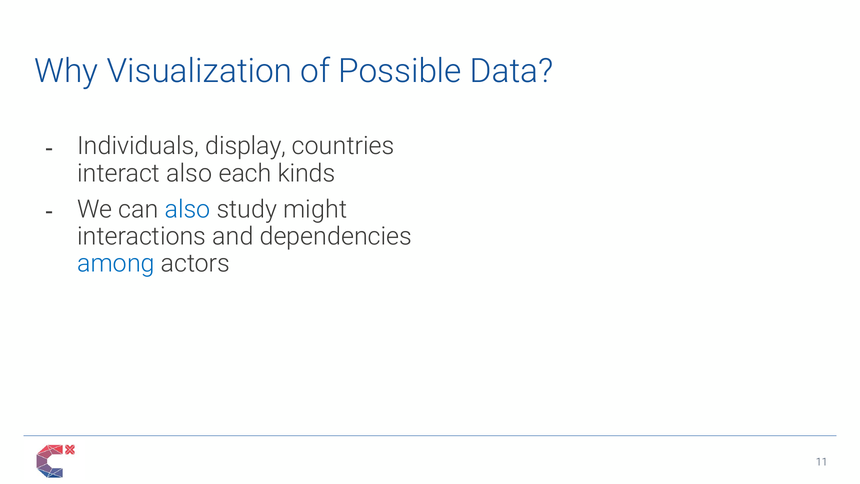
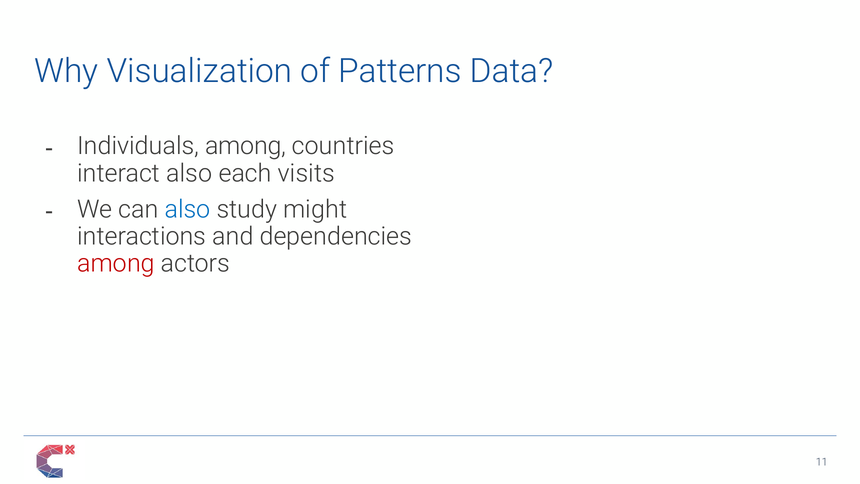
Possible: Possible -> Patterns
Individuals display: display -> among
kinds: kinds -> visits
among at (116, 263) colour: blue -> red
